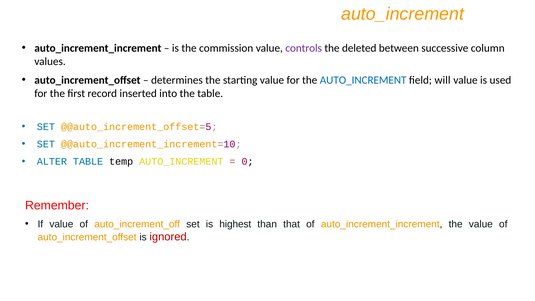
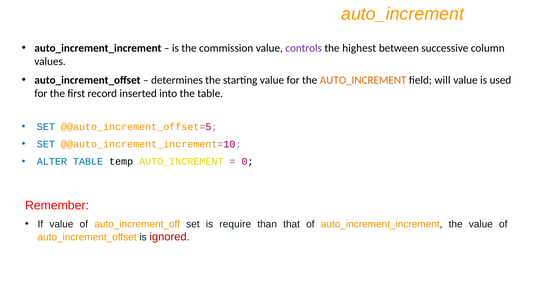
deleted: deleted -> highest
AUTO_INCREMENT at (363, 80) colour: blue -> orange
highest: highest -> require
